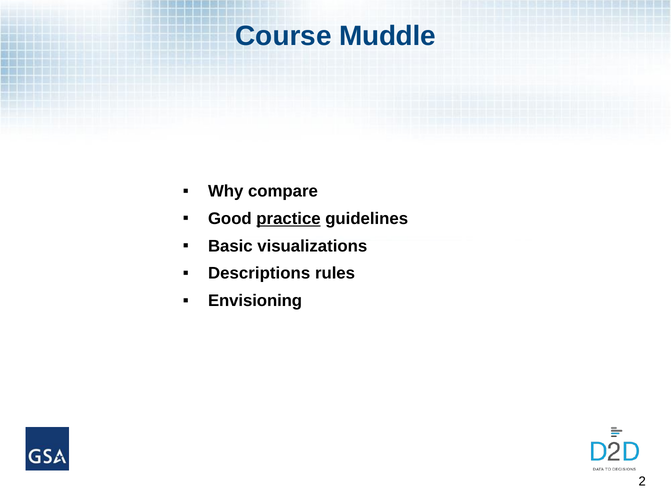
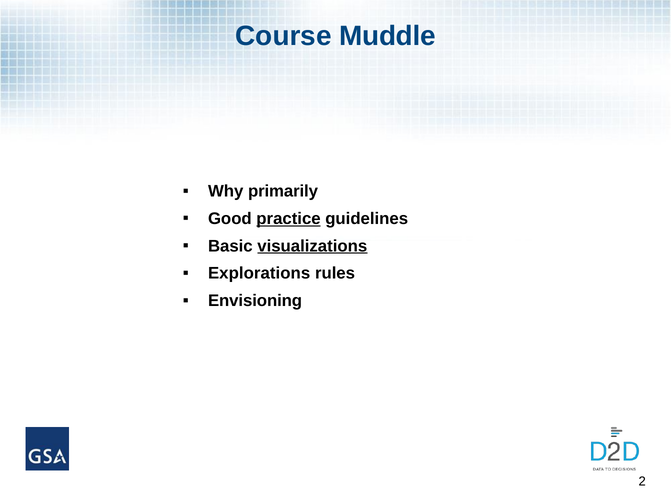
compare: compare -> primarily
visualizations underline: none -> present
Descriptions: Descriptions -> Explorations
